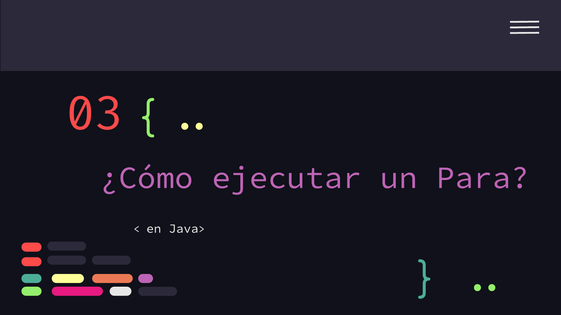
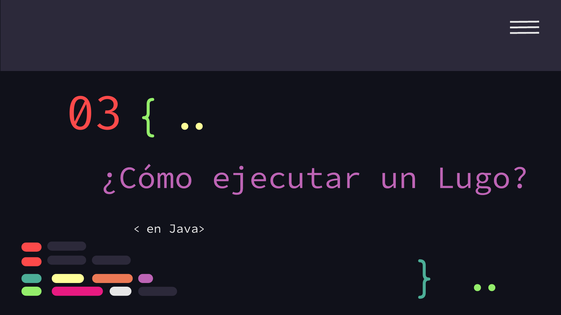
Para: Para -> Lugo
